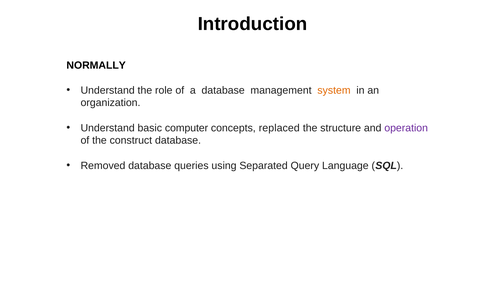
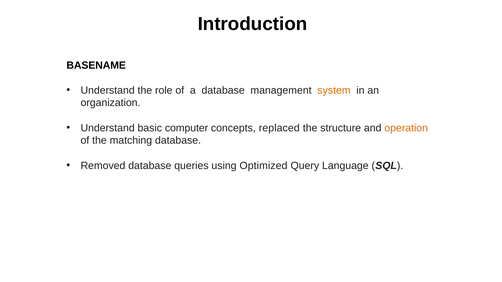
NORMALLY: NORMALLY -> BASENAME
operation colour: purple -> orange
construct: construct -> matching
Separated: Separated -> Optimized
